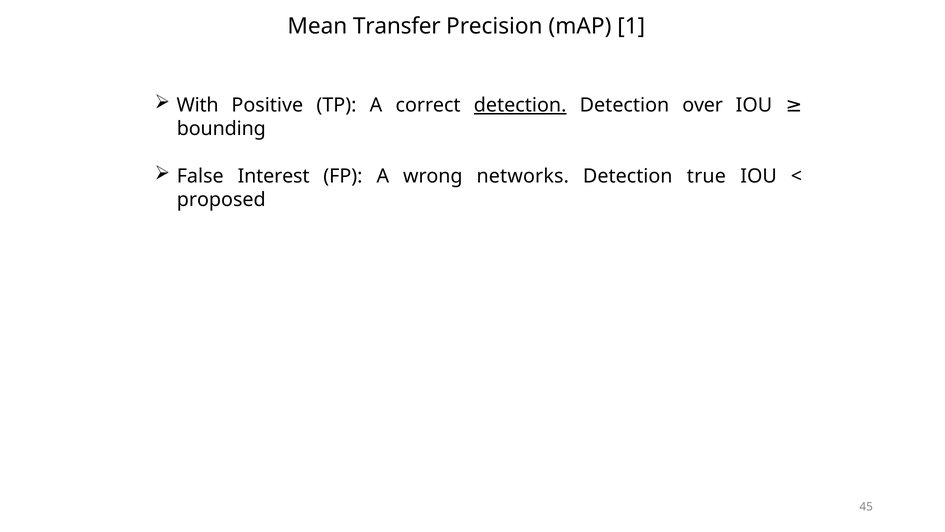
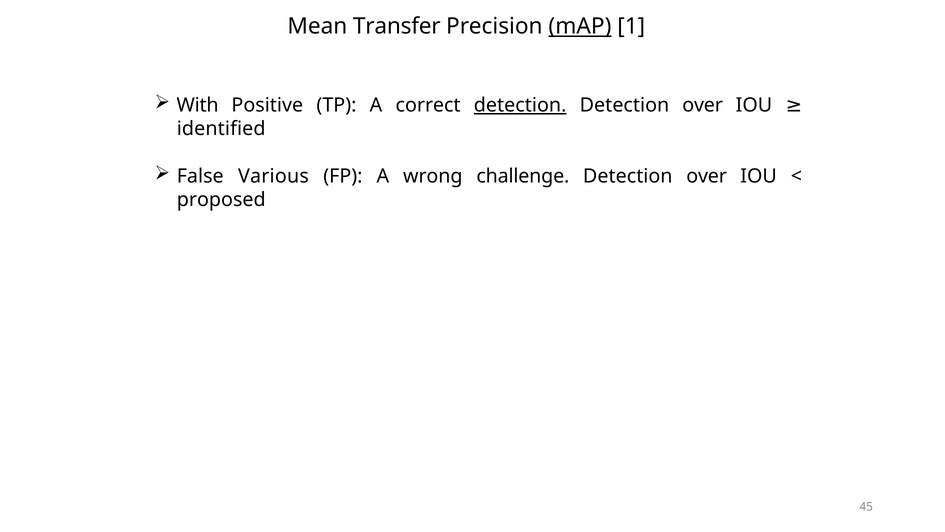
mAP underline: none -> present
bounding: bounding -> identified
Interest: Interest -> Various
networks: networks -> challenge
true at (706, 176): true -> over
